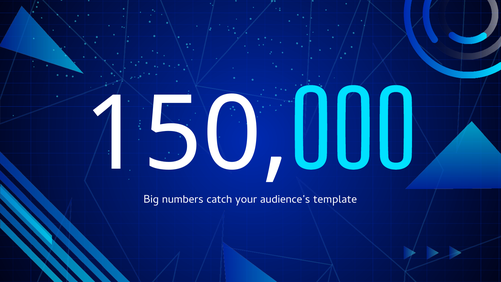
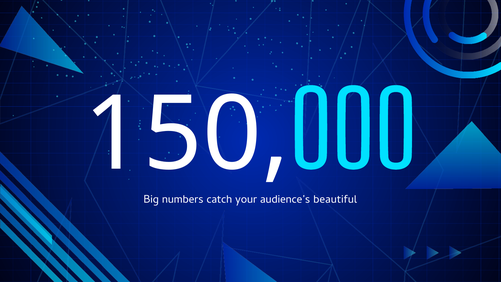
template: template -> beautiful
